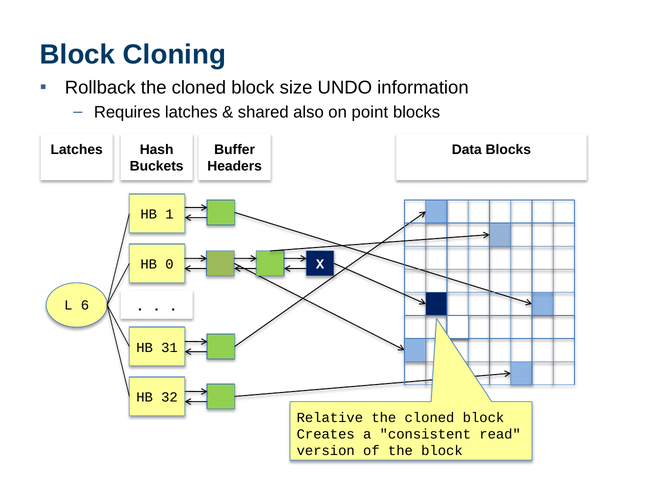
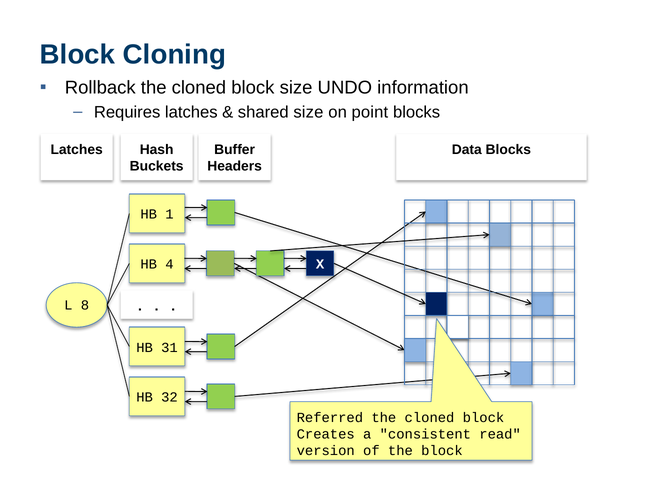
shared also: also -> size
0: 0 -> 4
6: 6 -> 8
Relative: Relative -> Referred
